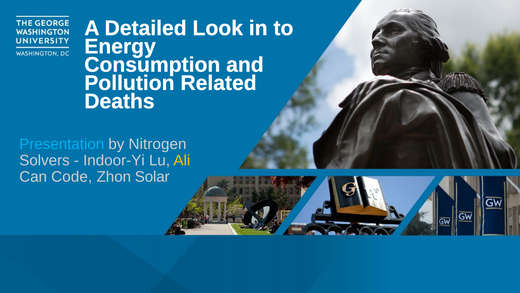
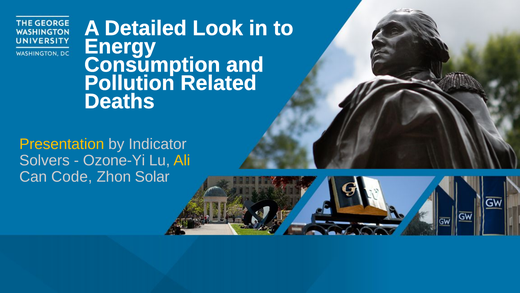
Presentation colour: light blue -> yellow
Nitrogen: Nitrogen -> Indicator
Indoor-Yi: Indoor-Yi -> Ozone-Yi
